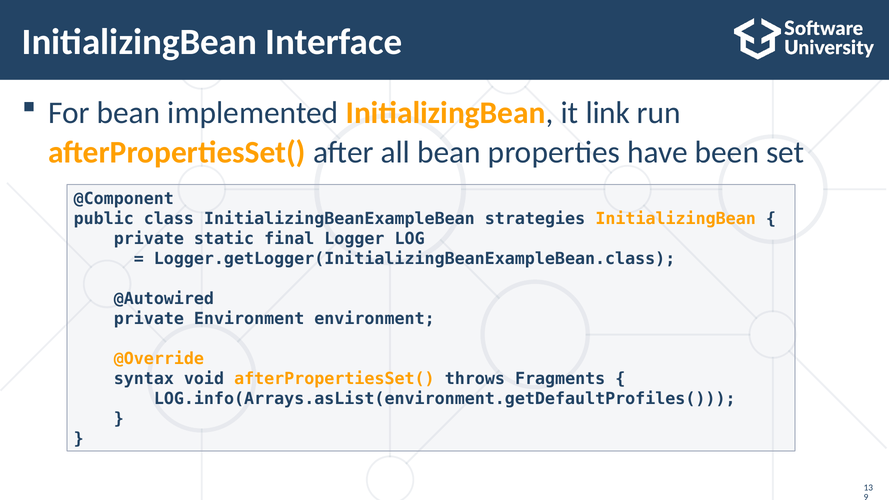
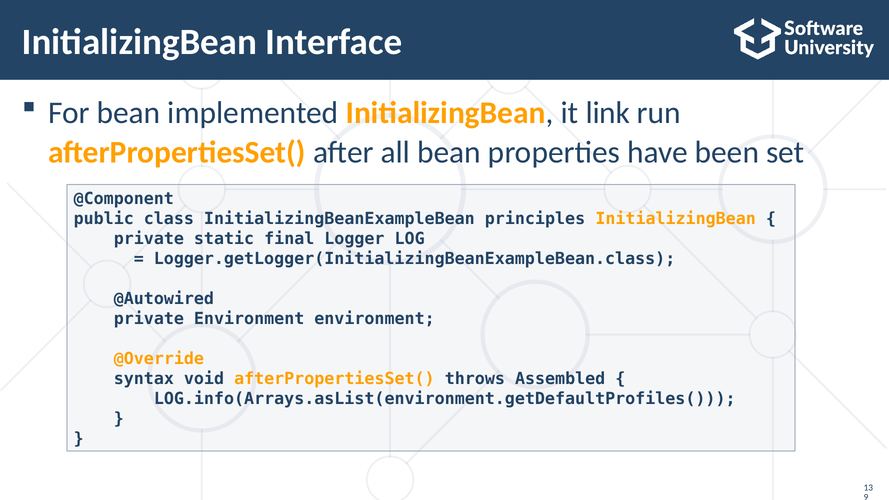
strategies: strategies -> principles
Fragments: Fragments -> Assembled
